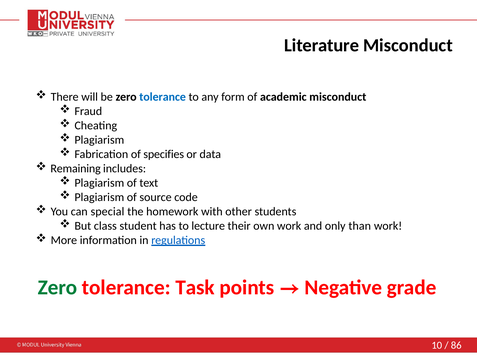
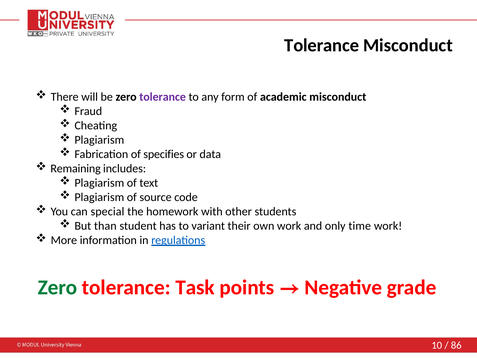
Literature at (322, 45): Literature -> Tolerance
tolerance at (163, 97) colour: blue -> purple
class: class -> than
lecture: lecture -> variant
than: than -> time
